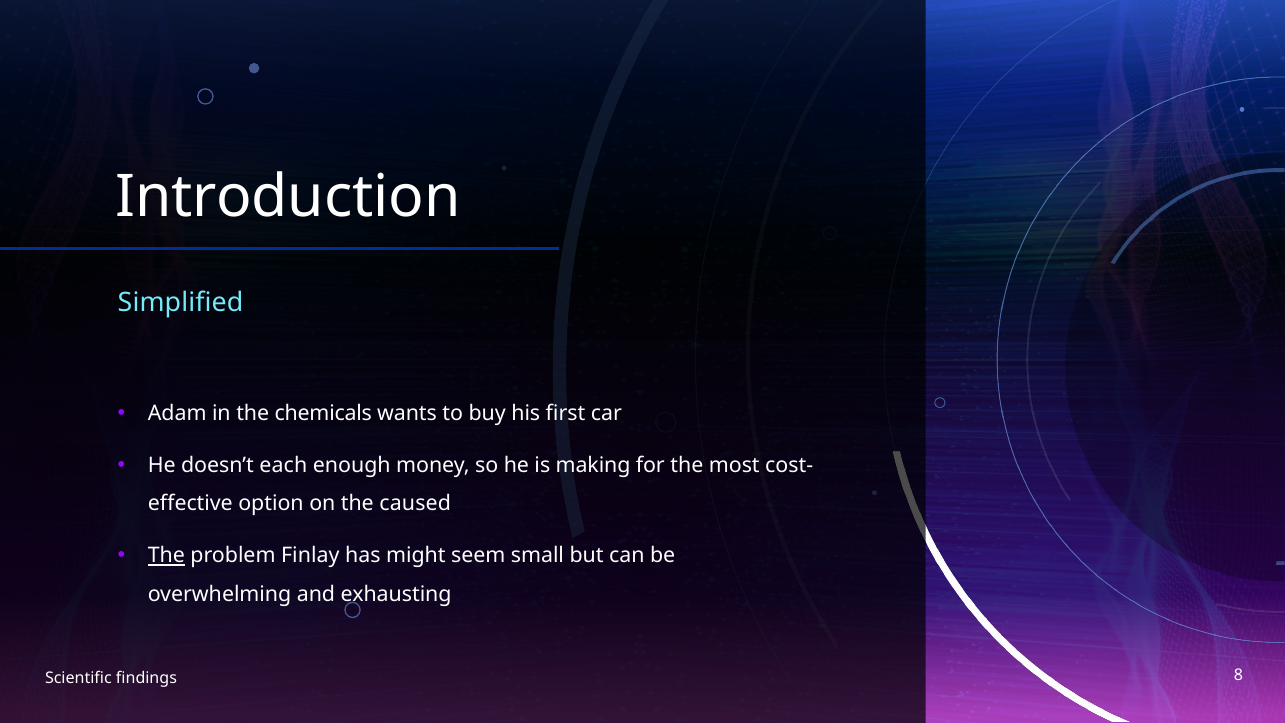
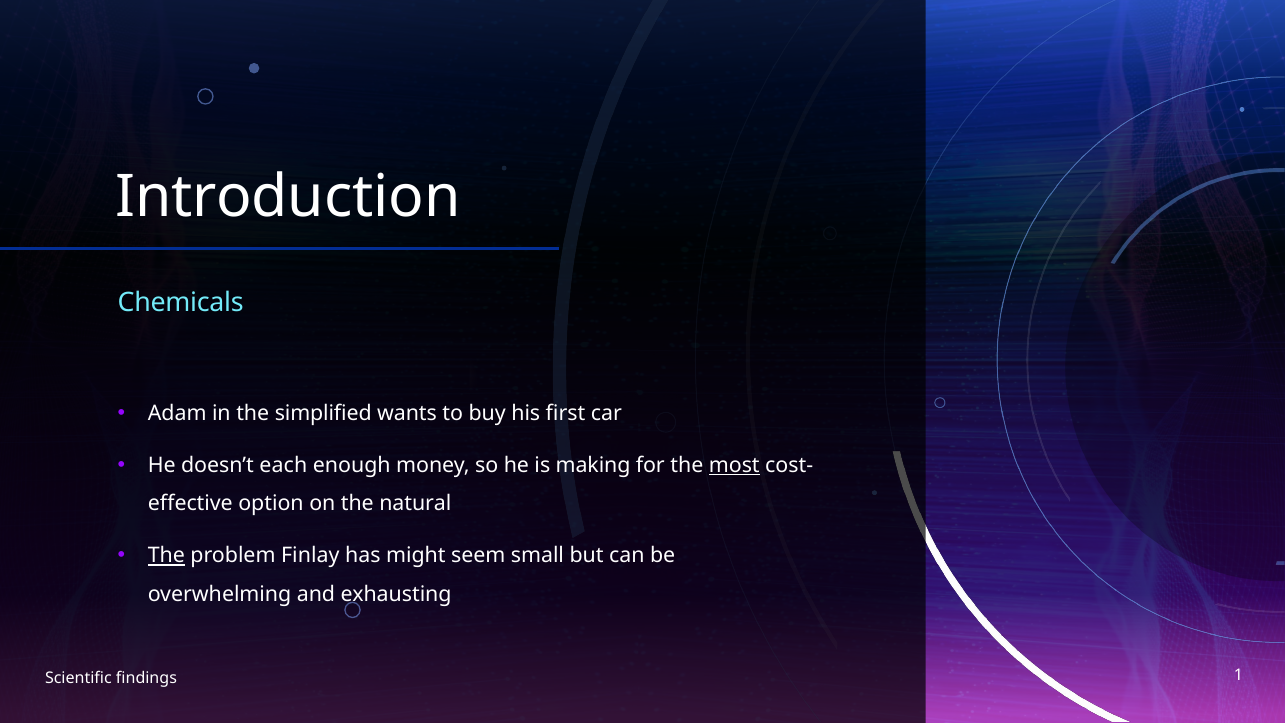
Simplified: Simplified -> Chemicals
chemicals: chemicals -> simplified
most underline: none -> present
caused: caused -> natural
8: 8 -> 1
